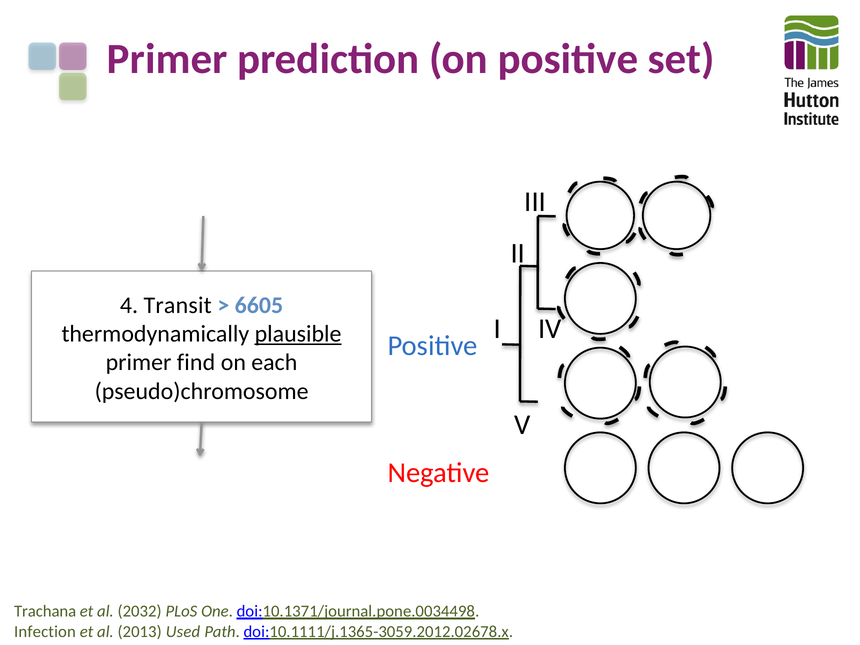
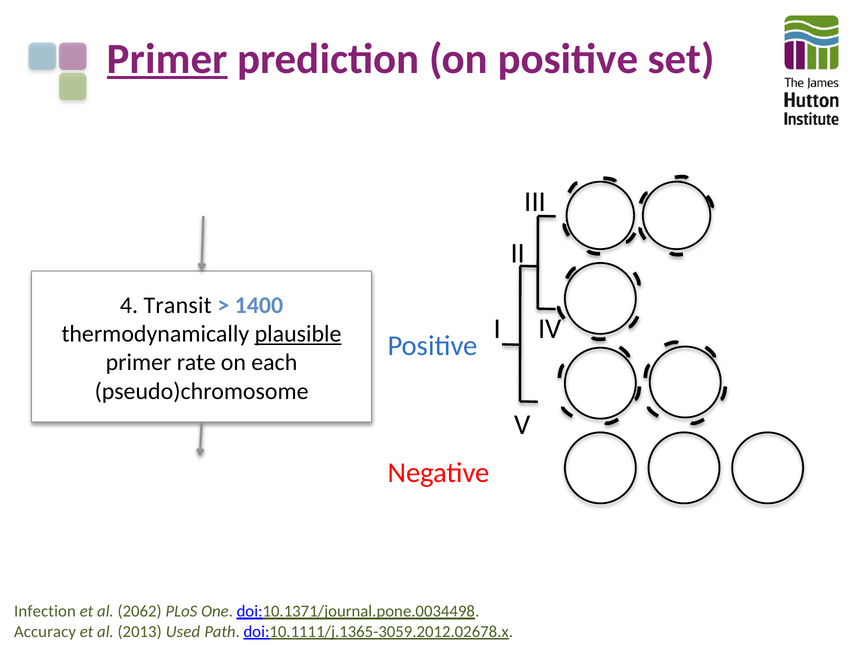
Primer at (167, 59) underline: none -> present
6605: 6605 -> 1400
find: find -> rate
Trachana: Trachana -> Infection
2032: 2032 -> 2062
Infection: Infection -> Accuracy
